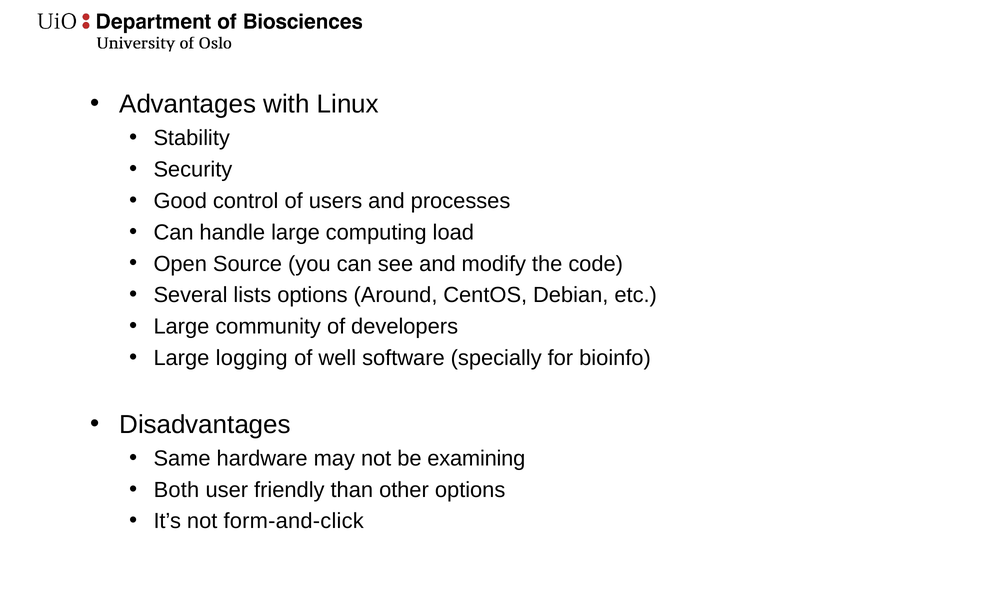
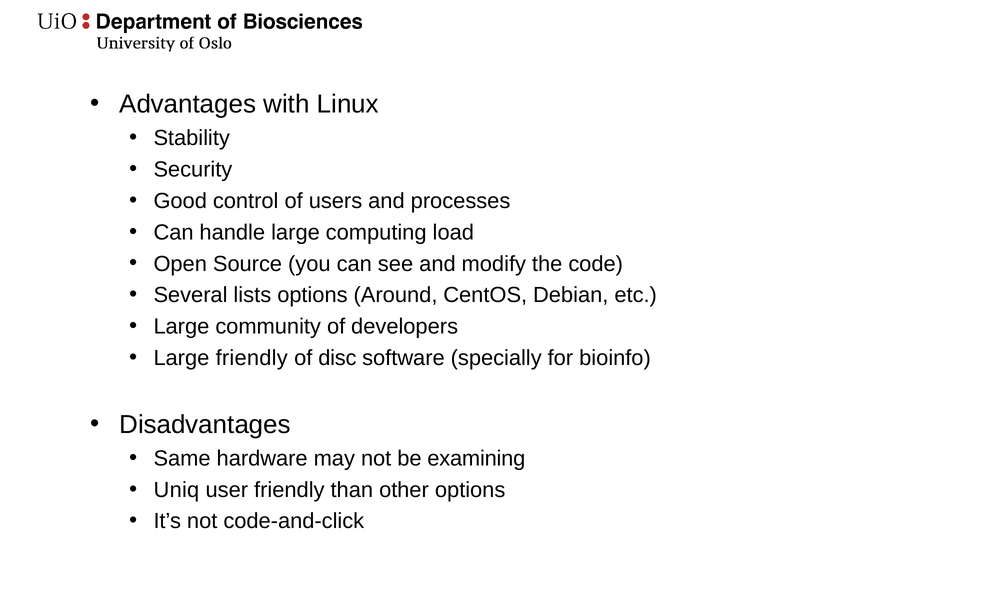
Large logging: logging -> friendly
well: well -> disc
Both: Both -> Uniq
form-and-click: form-and-click -> code-and-click
